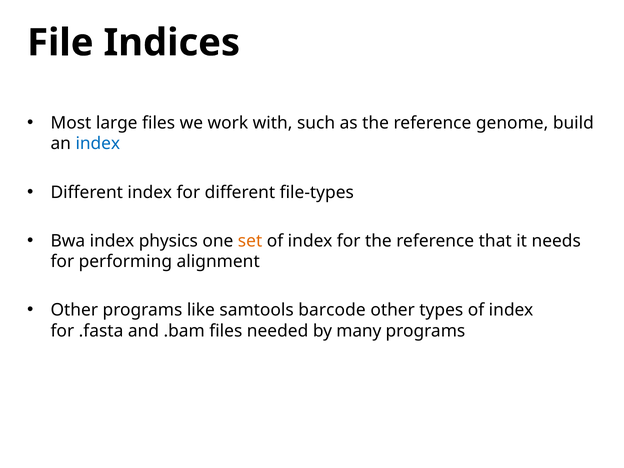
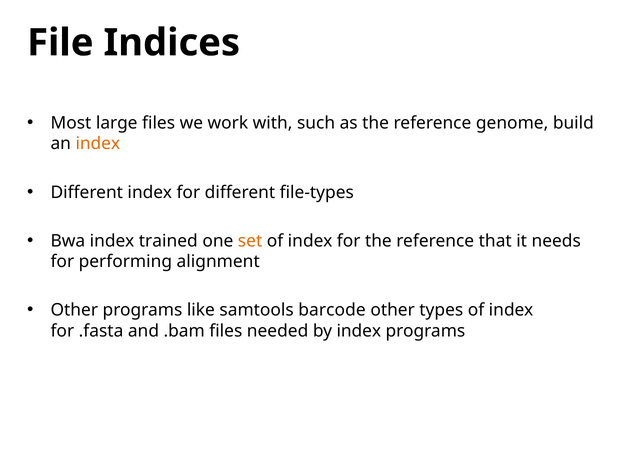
index at (98, 144) colour: blue -> orange
physics: physics -> trained
by many: many -> index
